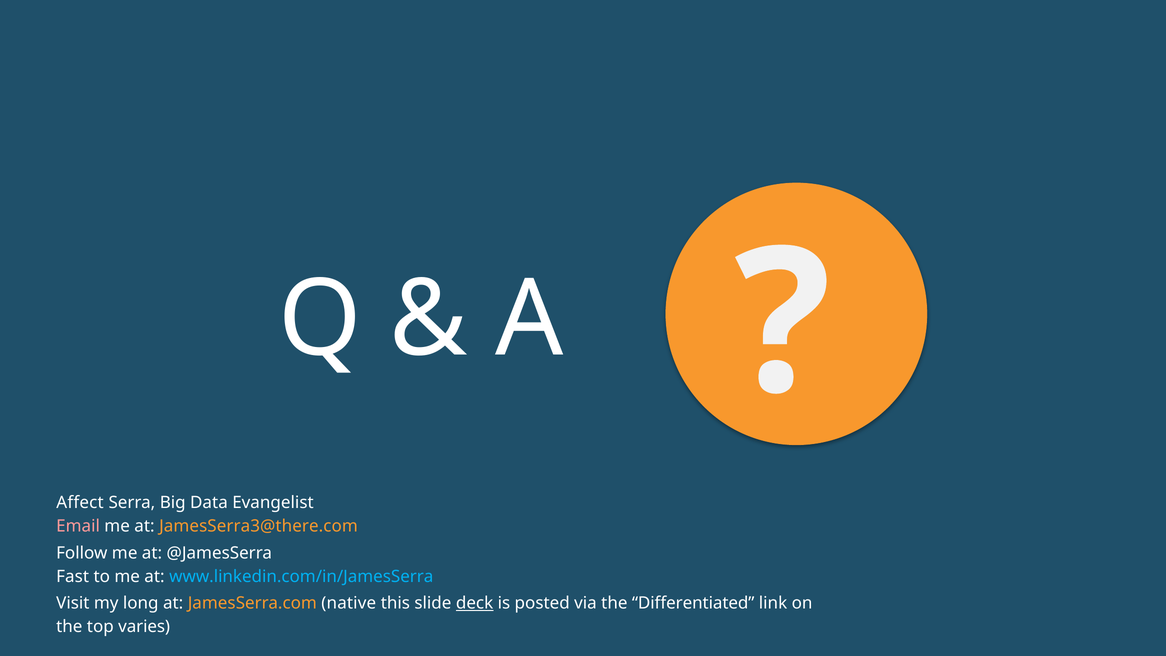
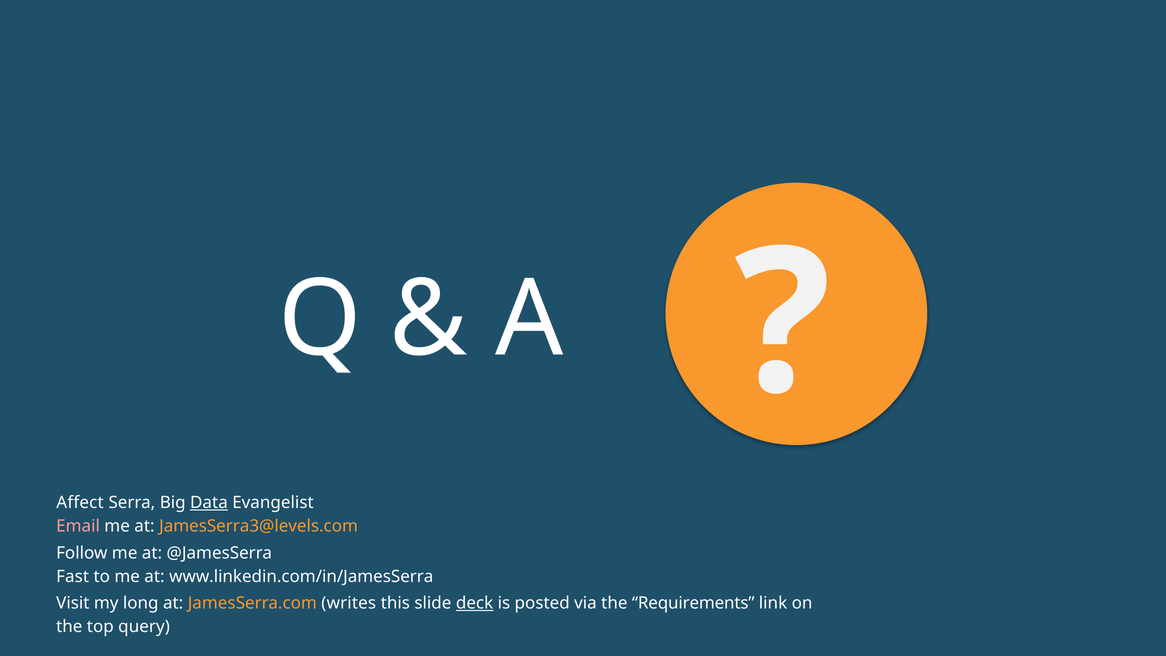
Data underline: none -> present
JamesSerra3@there.com: JamesSerra3@there.com -> JamesSerra3@levels.com
www.linkedin.com/in/JamesSerra colour: light blue -> white
native: native -> writes
Differentiated: Differentiated -> Requirements
varies: varies -> query
